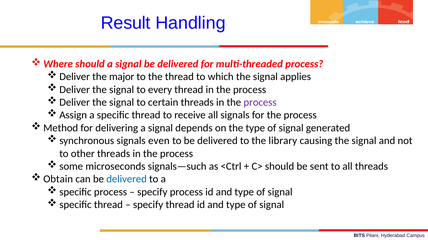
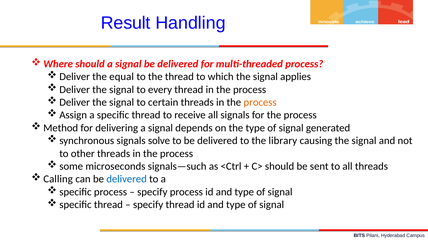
major: major -> equal
process at (260, 103) colour: purple -> orange
even: even -> solve
Obtain: Obtain -> Calling
